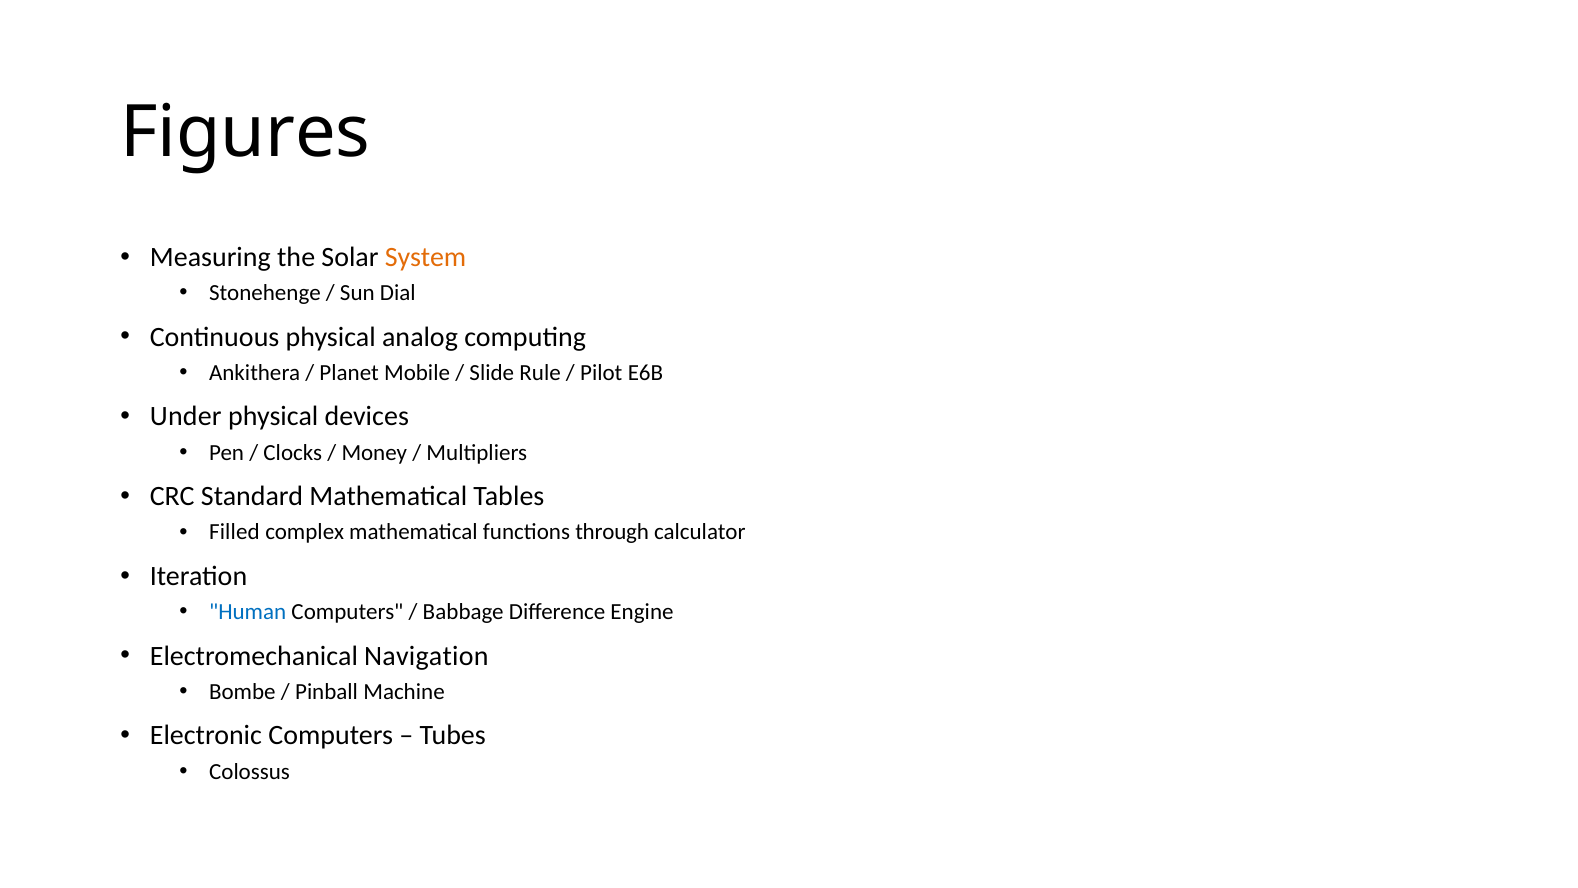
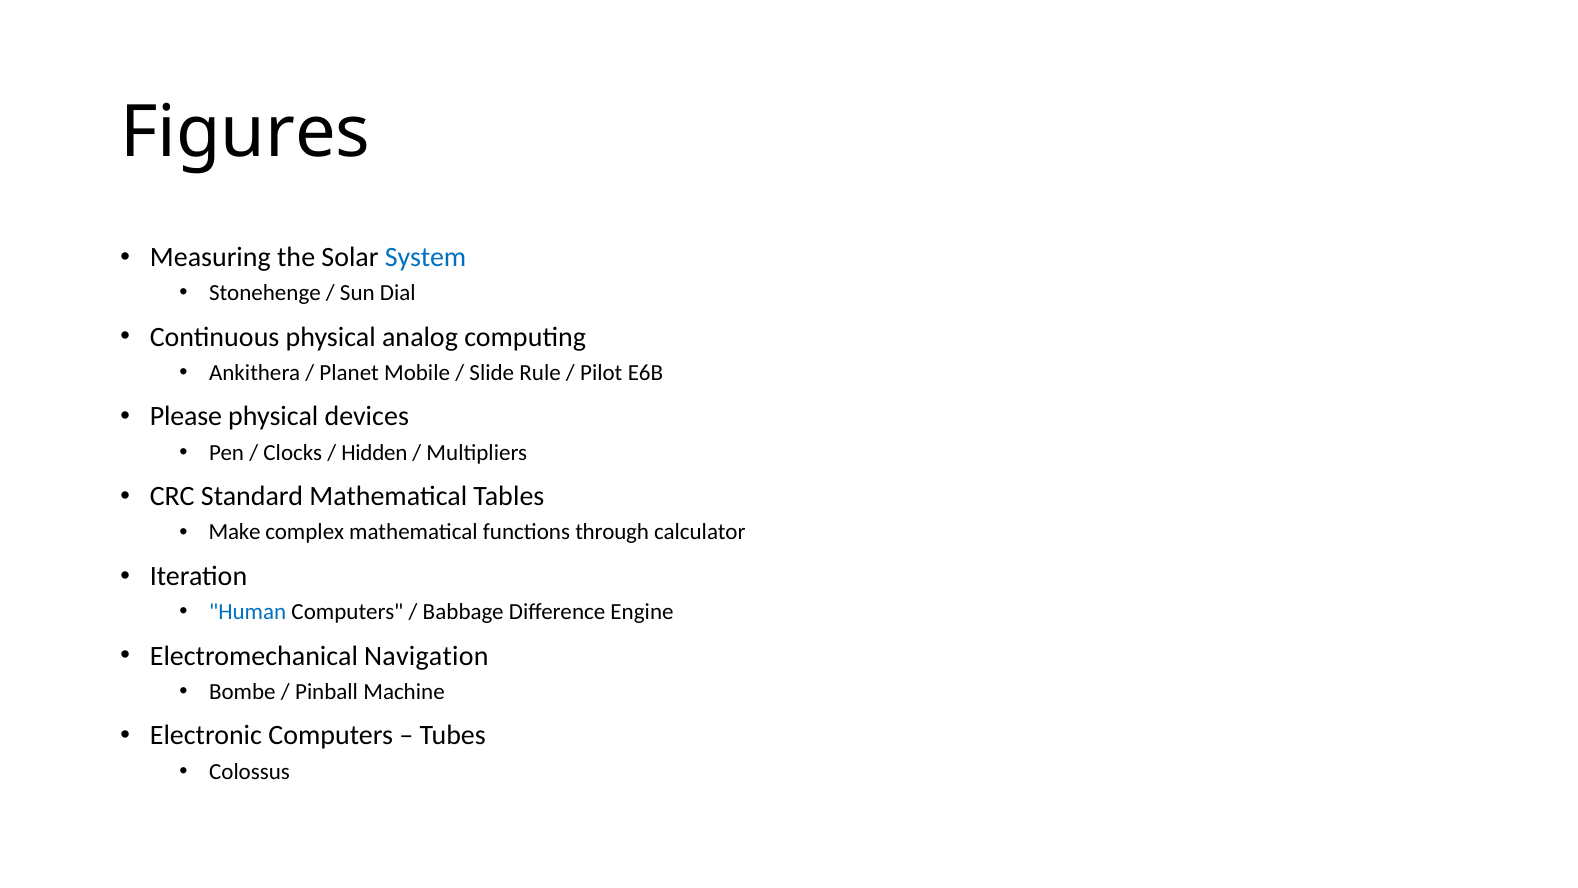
System colour: orange -> blue
Under: Under -> Please
Money: Money -> Hidden
Filled: Filled -> Make
